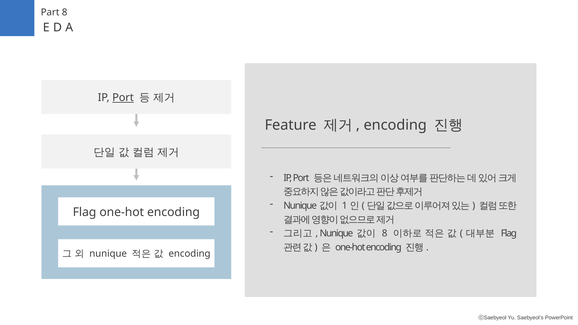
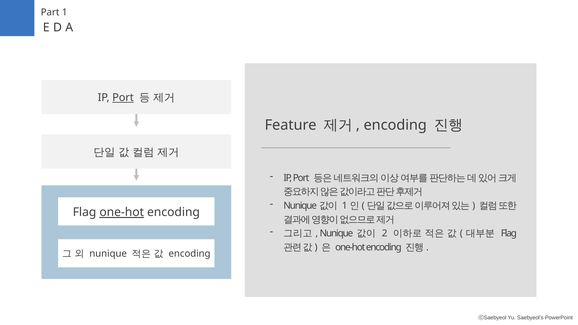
Part 8: 8 -> 1
one-hot at (122, 212) underline: none -> present
8 at (385, 233): 8 -> 2
